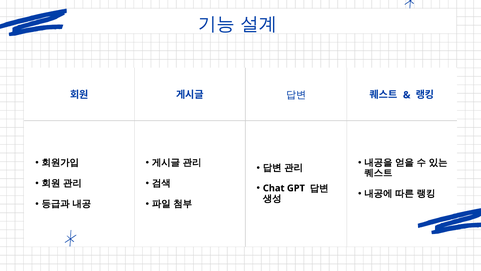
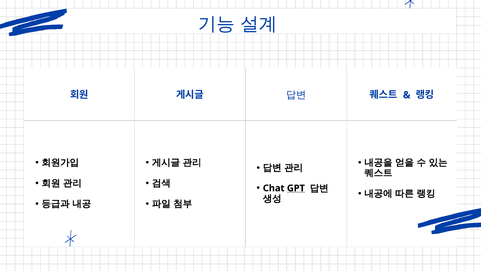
GPT underline: none -> present
